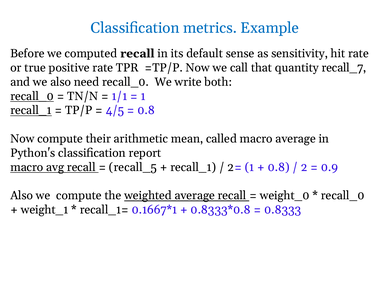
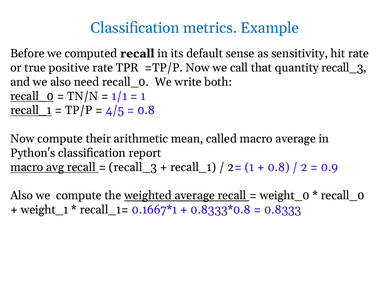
quantity recall_7: recall_7 -> recall_3
recall_5 at (133, 167): recall_5 -> recall_3
